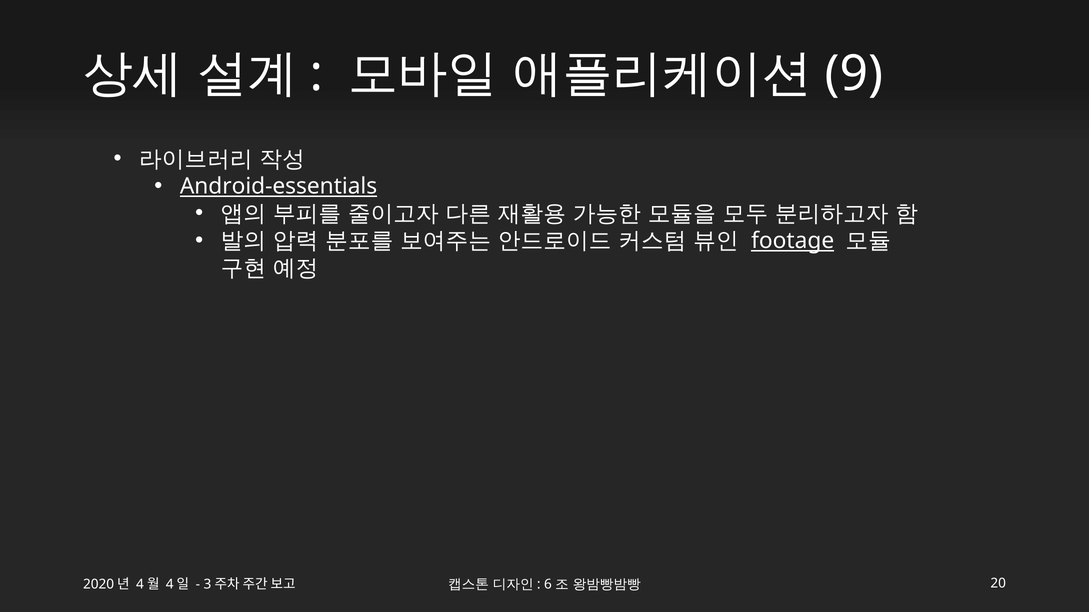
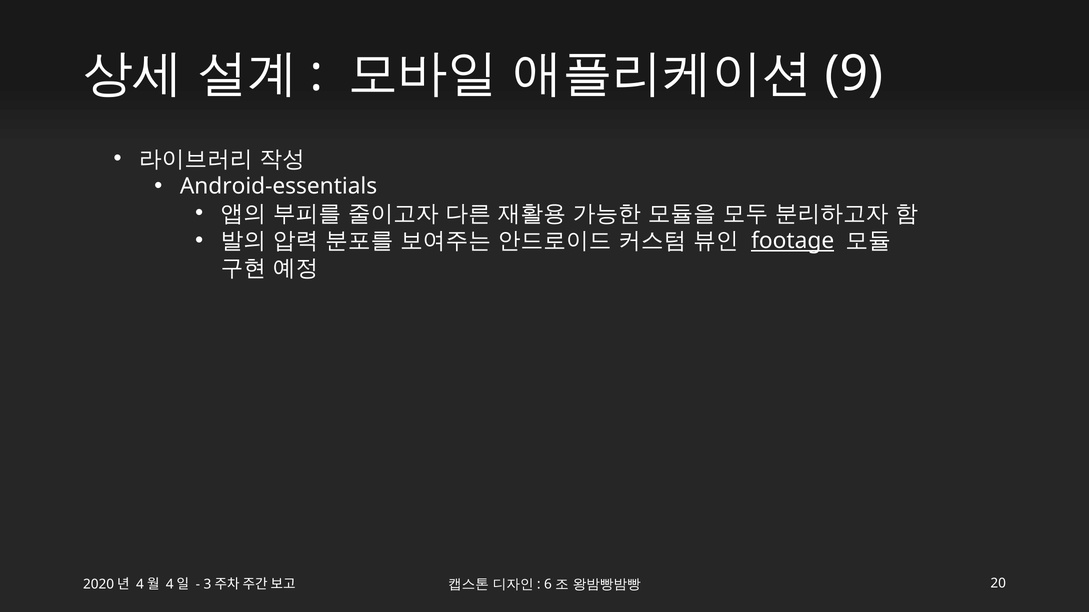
Android-essentials underline: present -> none
